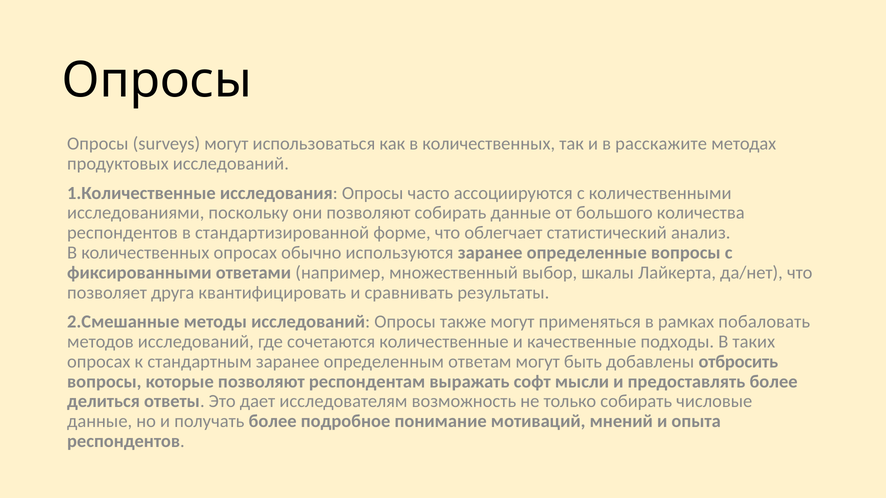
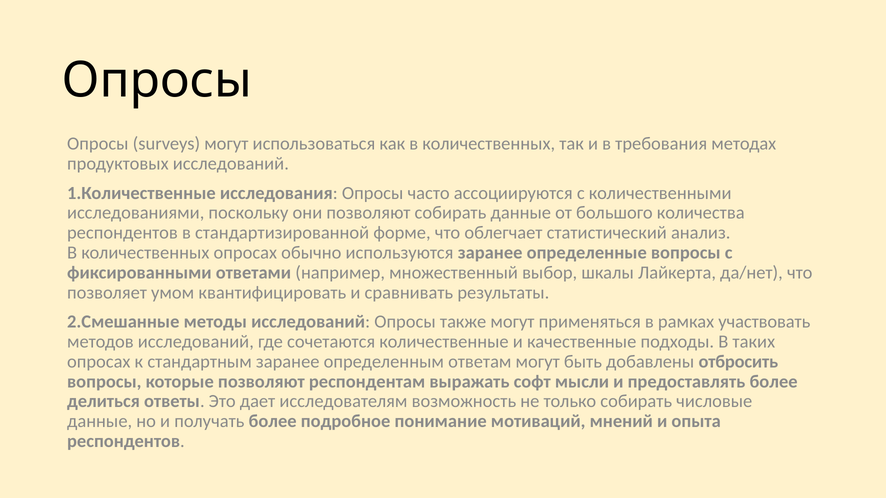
расскажите: расскажите -> требования
друга: друга -> умом
побаловать: побаловать -> участвовать
